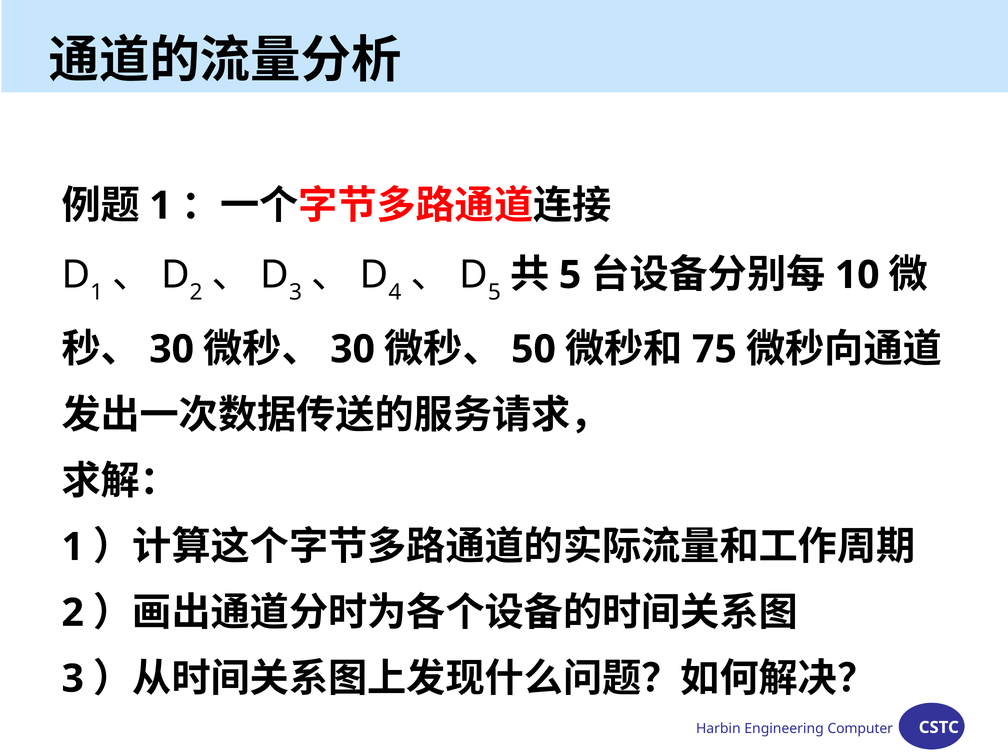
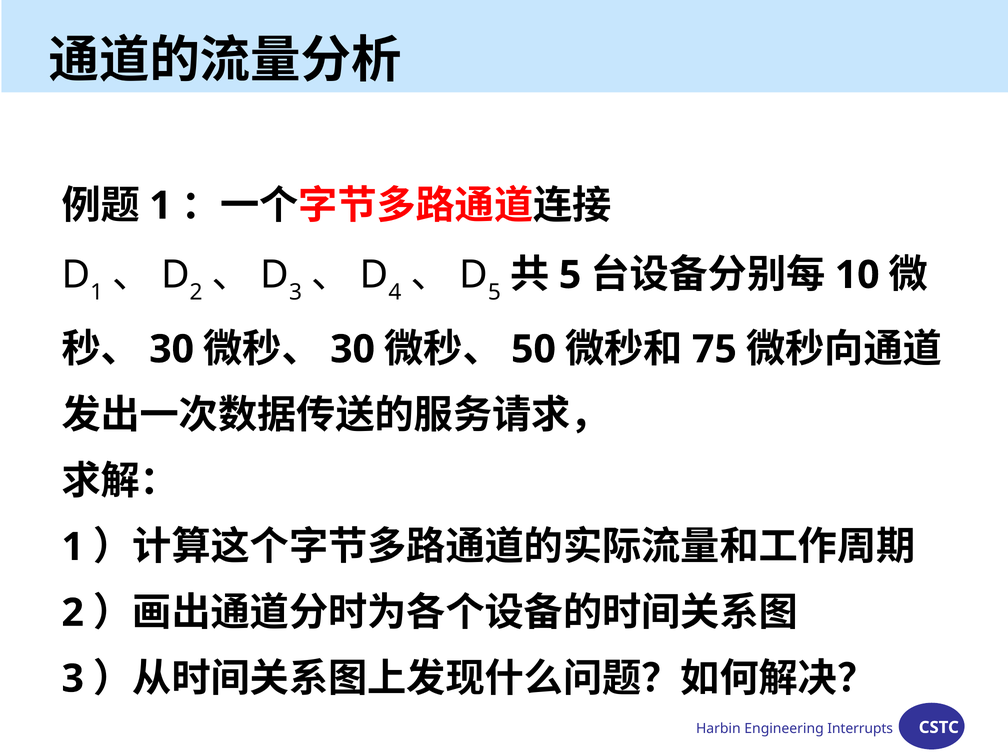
Computer: Computer -> Interrupts
